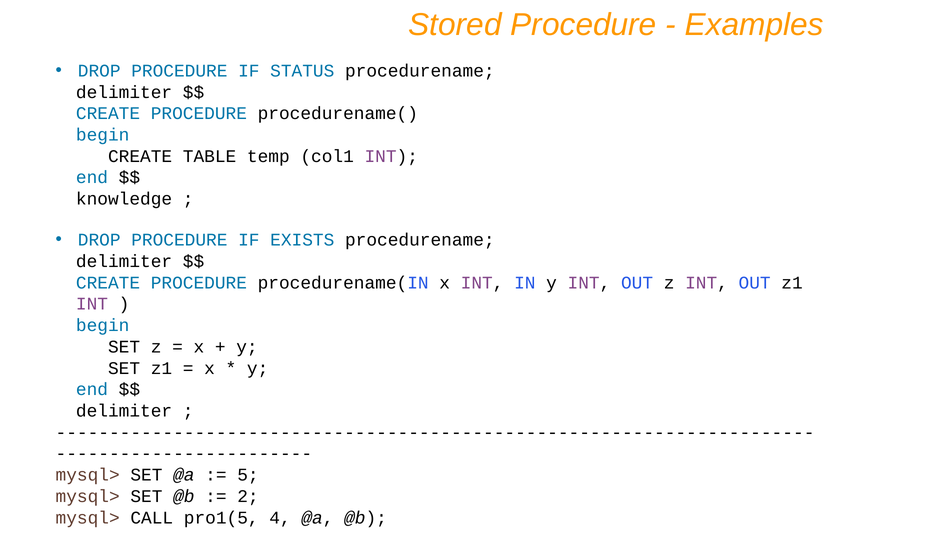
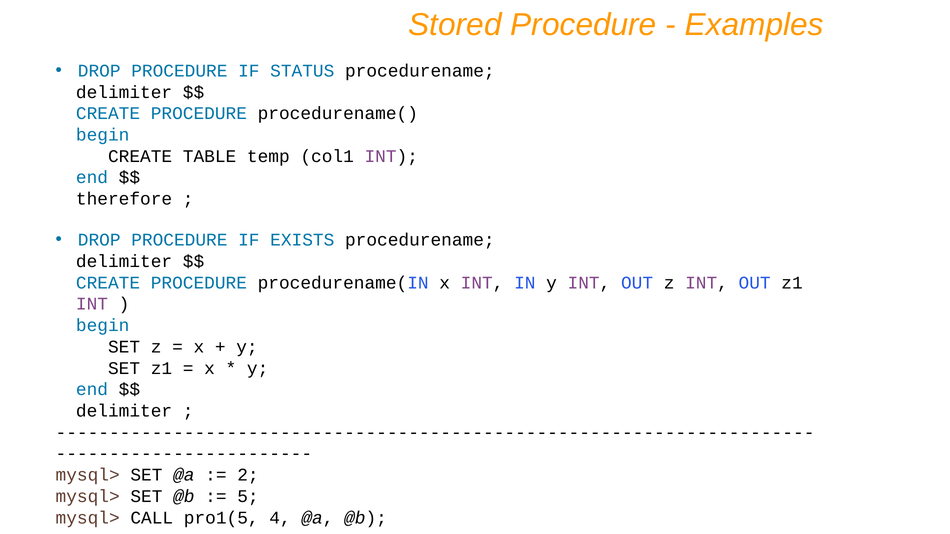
knowledge: knowledge -> therefore
5: 5 -> 2
2: 2 -> 5
